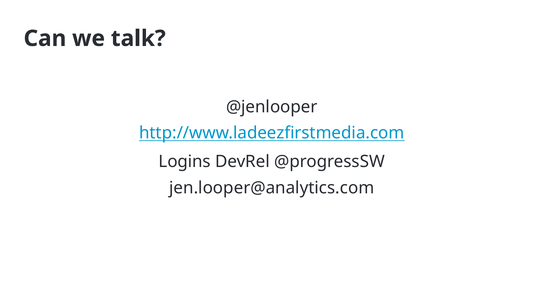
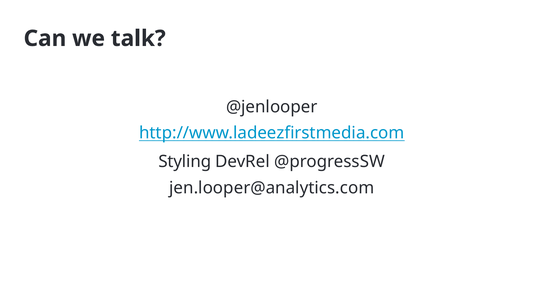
Logins: Logins -> Styling
